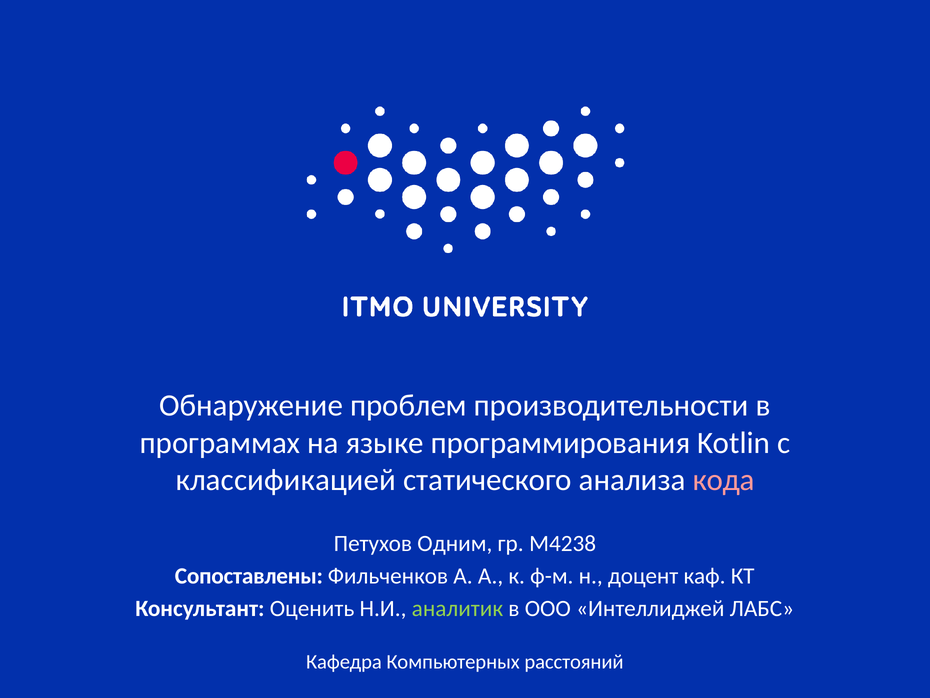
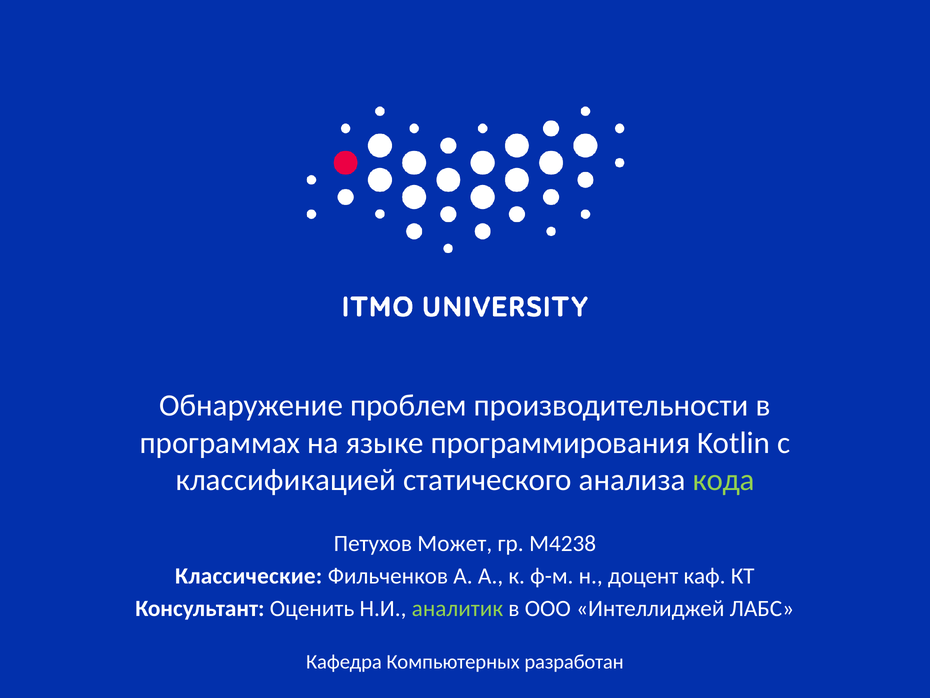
кода colour: pink -> light green
Одним: Одним -> Может
Сопоставлены: Сопоставлены -> Классические
расстояний: расстояний -> разработан
